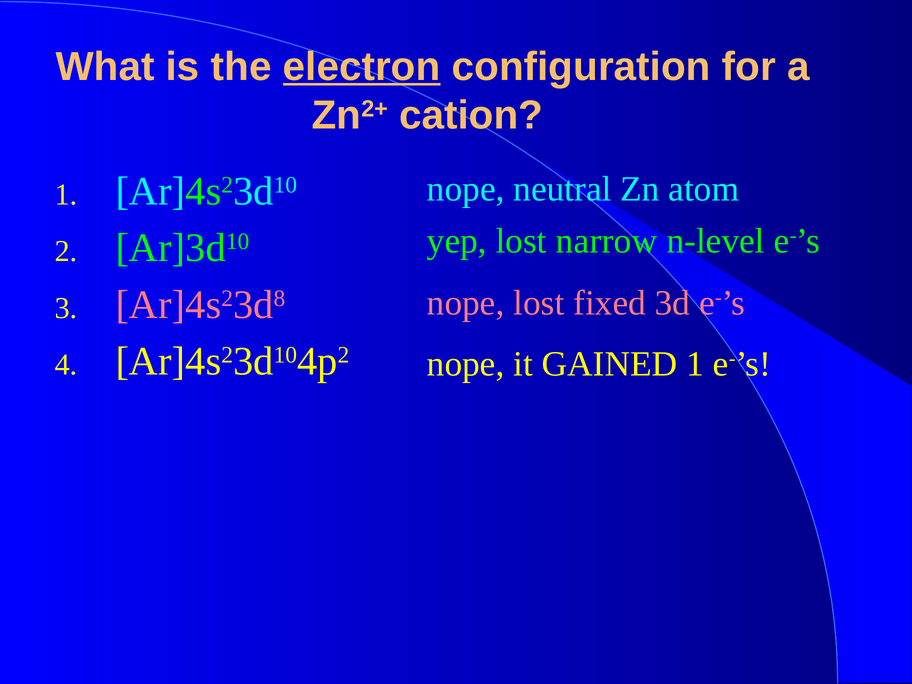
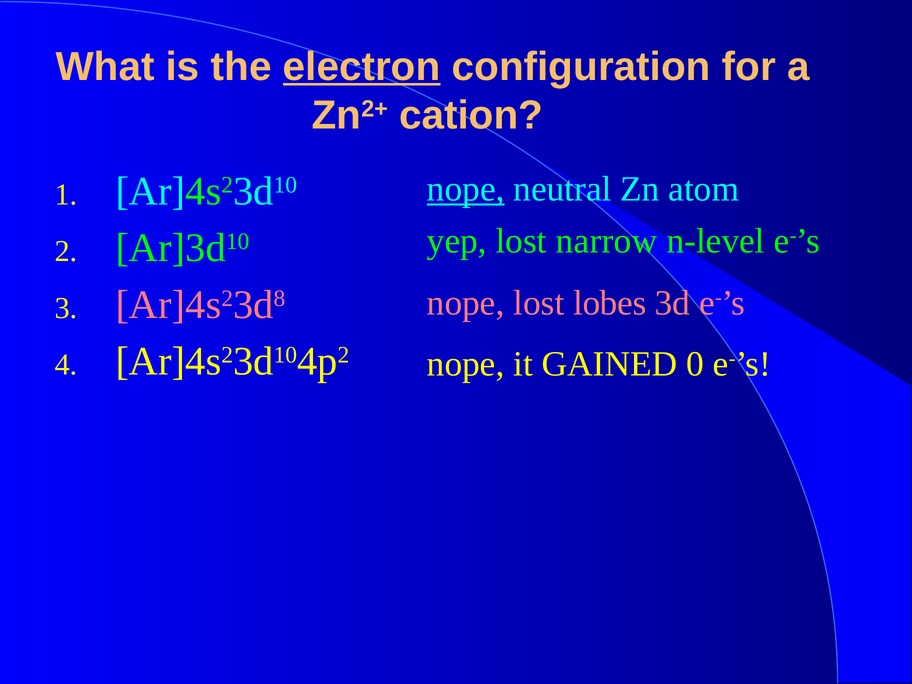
nope at (466, 189) underline: none -> present
fixed: fixed -> lobes
GAINED 1: 1 -> 0
